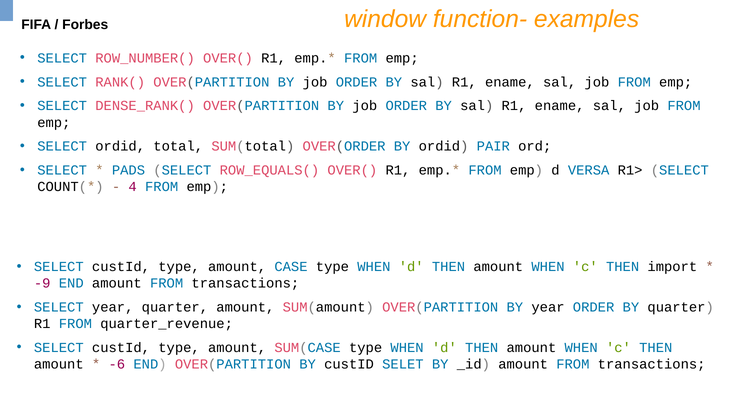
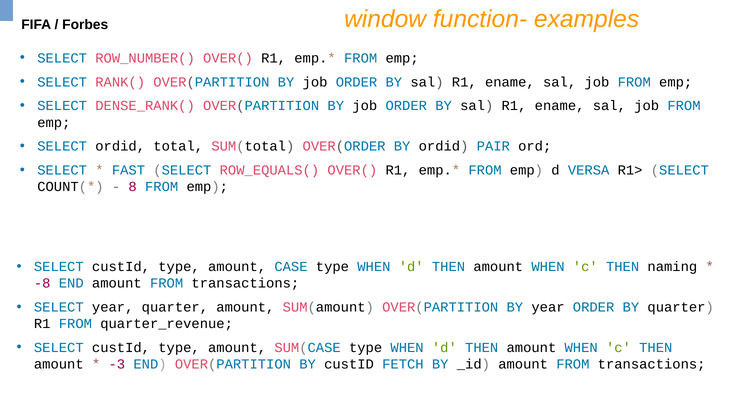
PADS: PADS -> FAST
4: 4 -> 8
import: import -> naming
-9: -9 -> -8
-6: -6 -> -3
SELET: SELET -> FETCH
